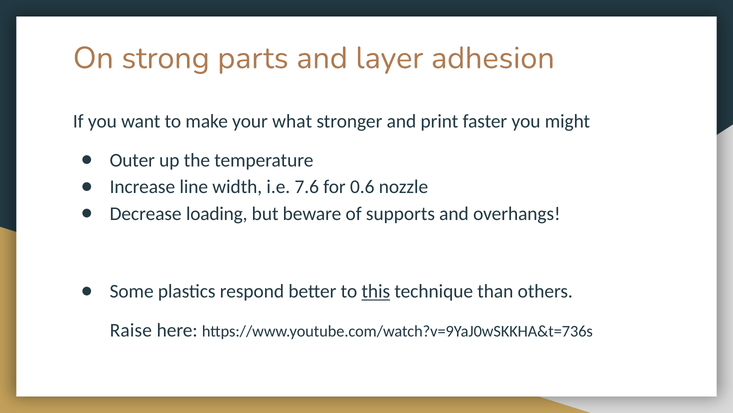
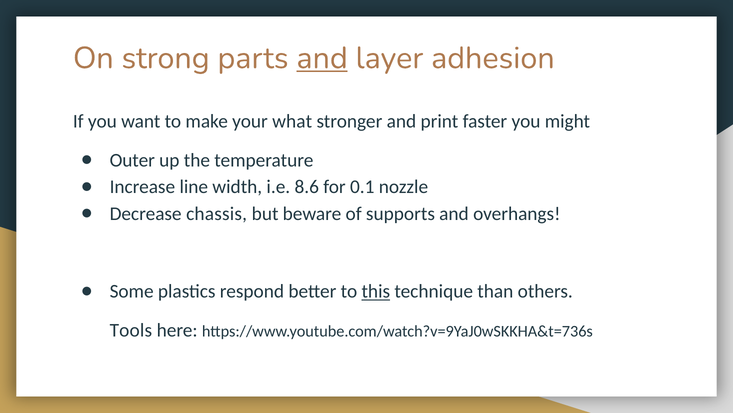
and at (322, 58) underline: none -> present
7.6: 7.6 -> 8.6
0.6: 0.6 -> 0.1
loading: loading -> chassis
Raise: Raise -> Tools
